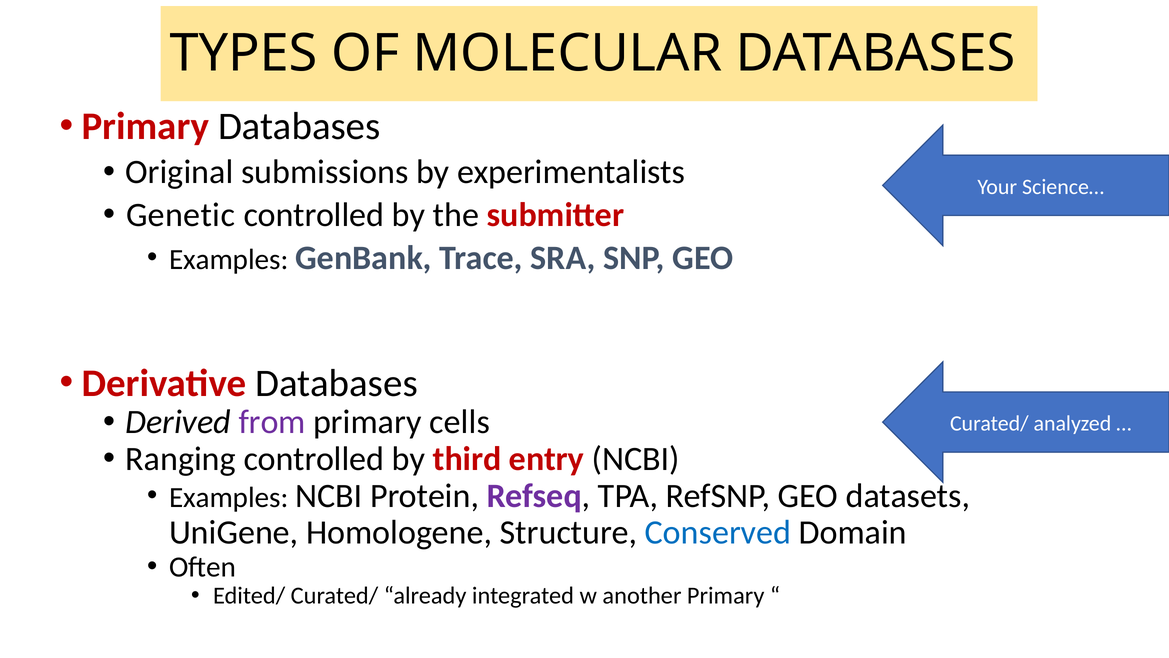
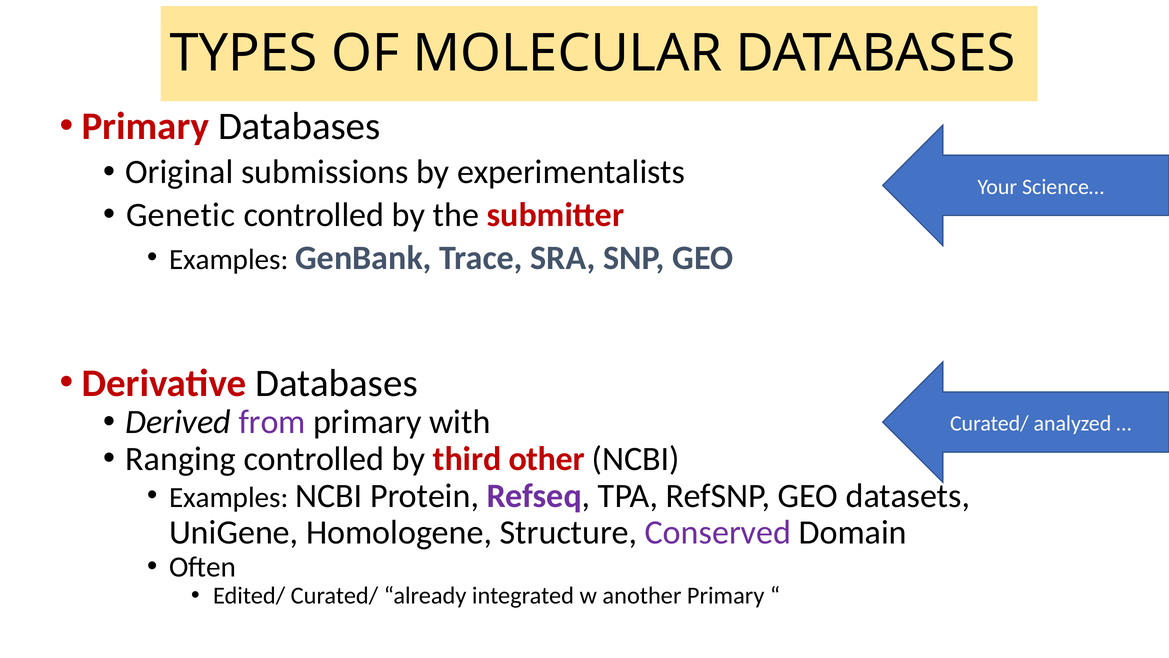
cells: cells -> with
entry: entry -> other
Conserved colour: blue -> purple
